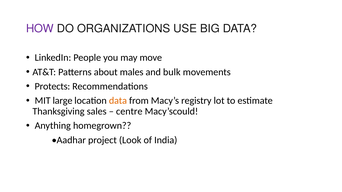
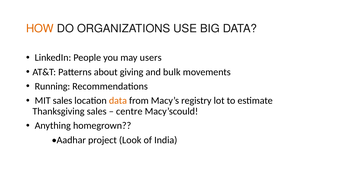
HOW colour: purple -> orange
move: move -> users
males: males -> giving
Protects: Protects -> Running
MIT large: large -> sales
